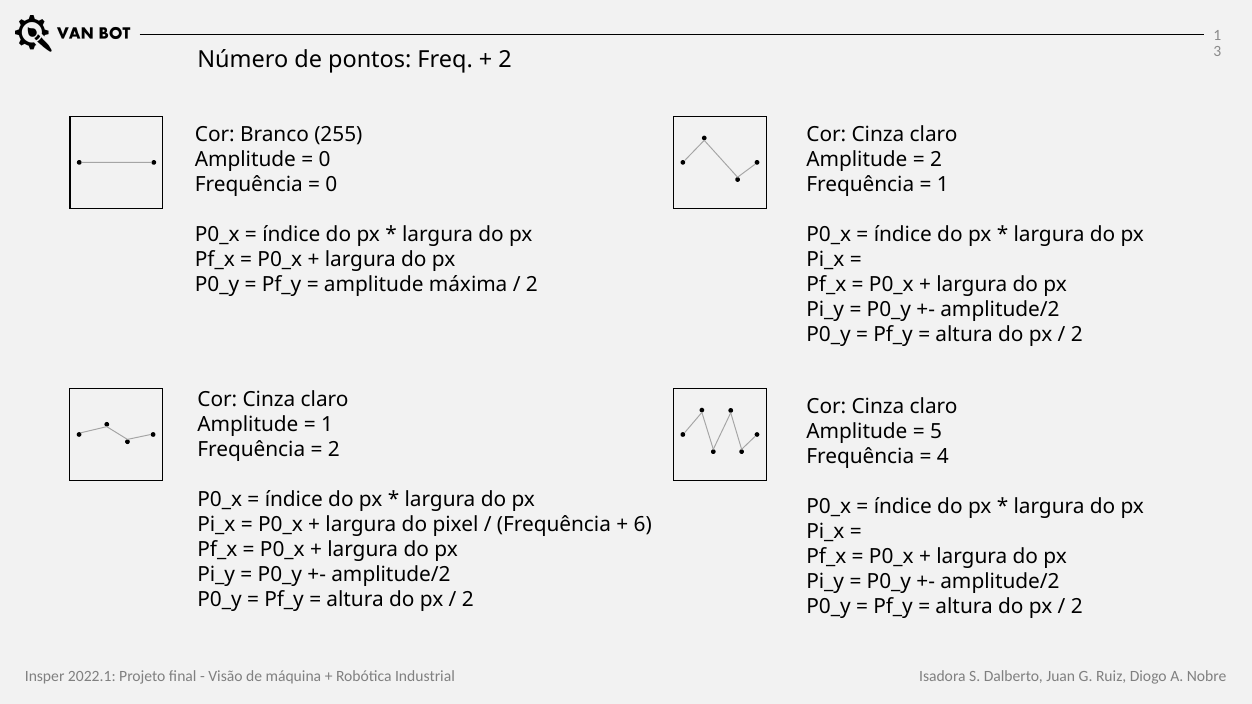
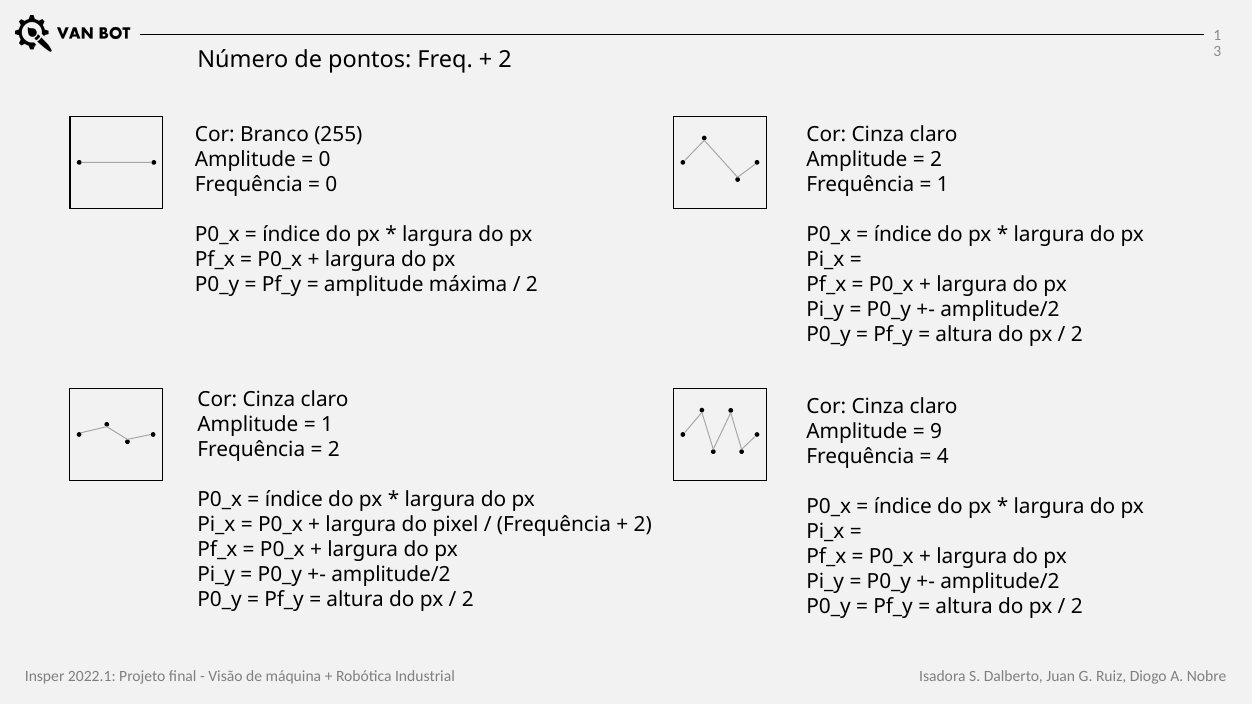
5: 5 -> 9
6 at (643, 525): 6 -> 2
